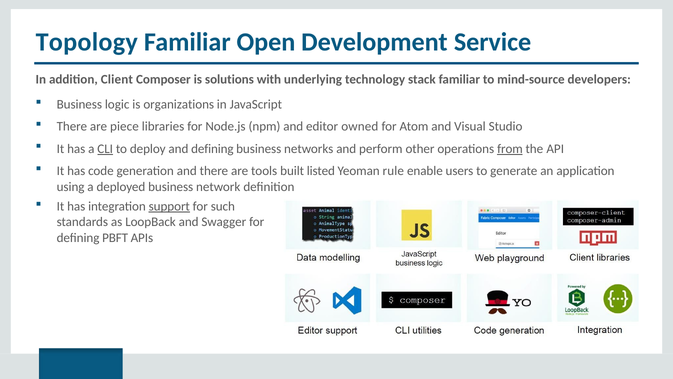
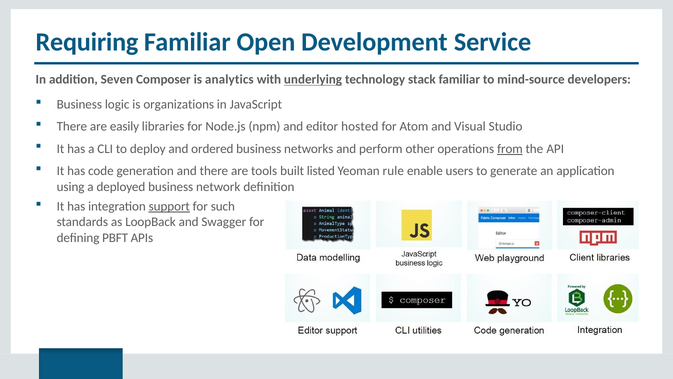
Topology: Topology -> Requiring
Client: Client -> Seven
solutions: solutions -> analytics
underlying underline: none -> present
piece: piece -> easily
owned: owned -> hosted
CLI underline: present -> none
and defining: defining -> ordered
